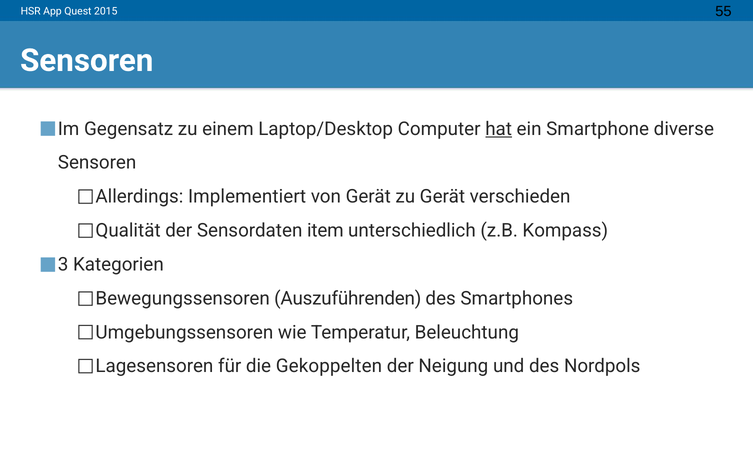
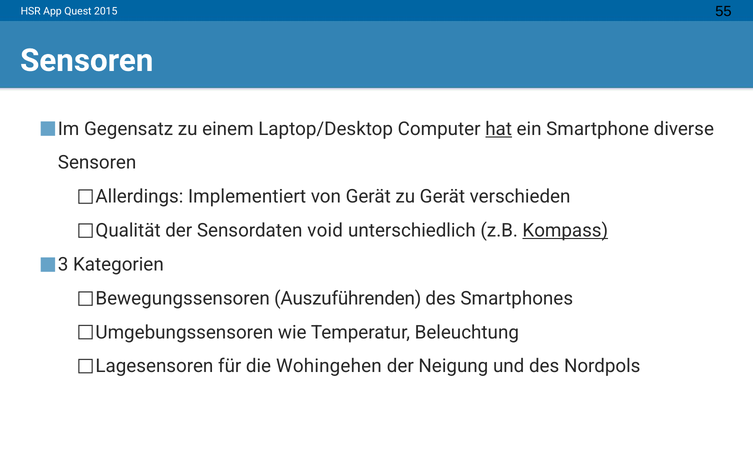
item: item -> void
Kompass underline: none -> present
Gekoppelten: Gekoppelten -> Wohingehen
